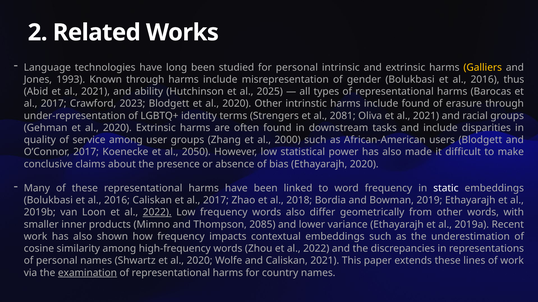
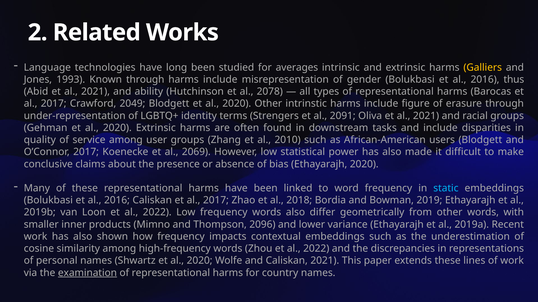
for personal: personal -> averages
2025: 2025 -> 2078
2023: 2023 -> 2049
include found: found -> figure
2081: 2081 -> 2091
2000: 2000 -> 2010
2050: 2050 -> 2069
static colour: white -> light blue
2022 at (157, 213) underline: present -> none
2085: 2085 -> 2096
